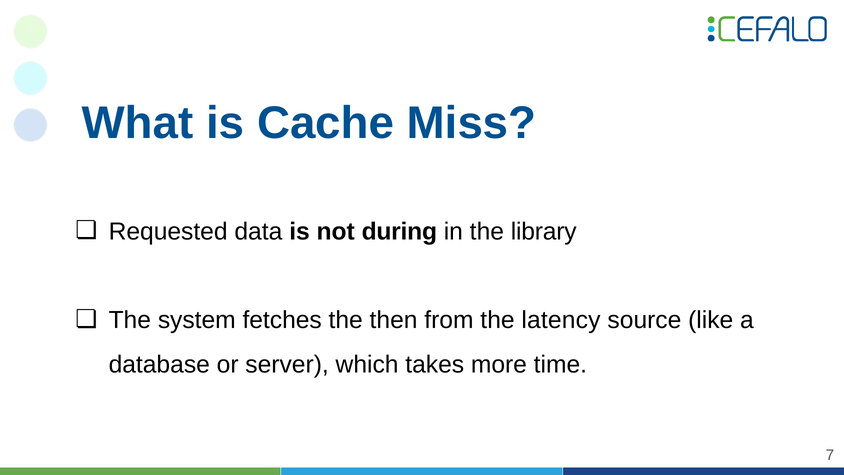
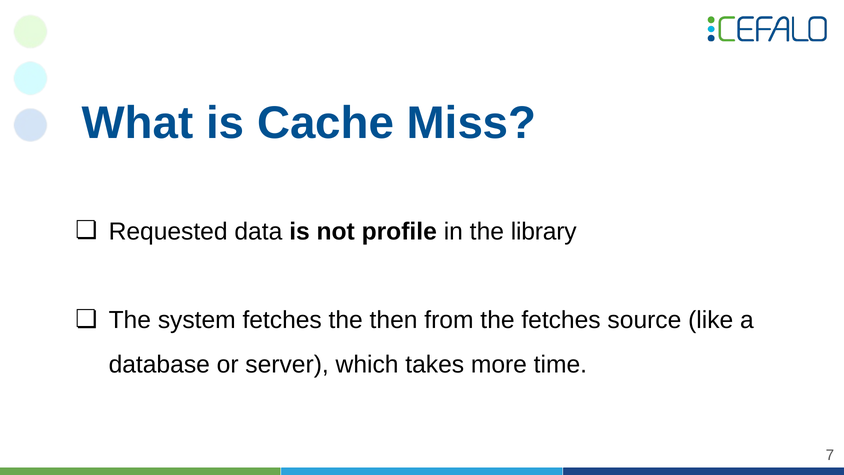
during: during -> profile
the latency: latency -> fetches
